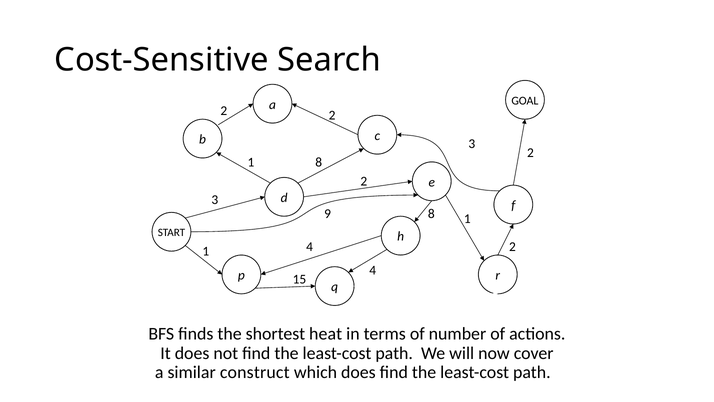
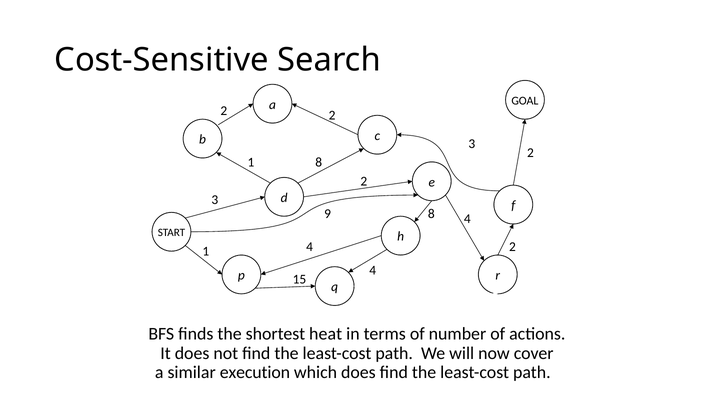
9 1: 1 -> 4
construct: construct -> execution
